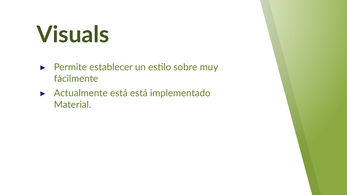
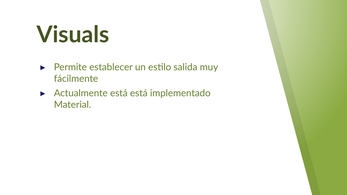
sobre: sobre -> salida
